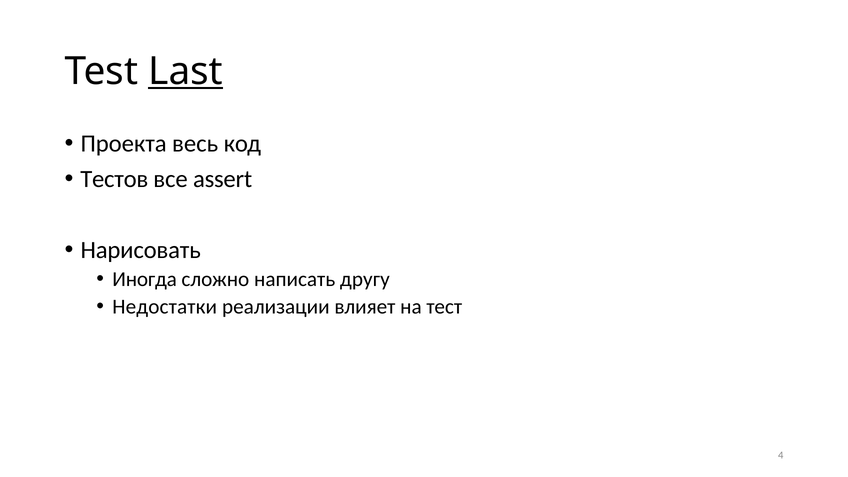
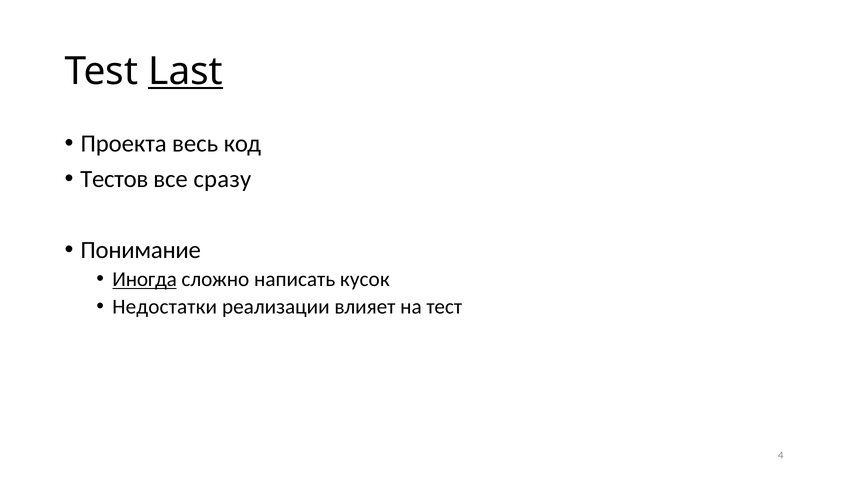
assert: assert -> сразу
Нарисовать: Нарисовать -> Понимание
Иногда underline: none -> present
другу: другу -> кусок
